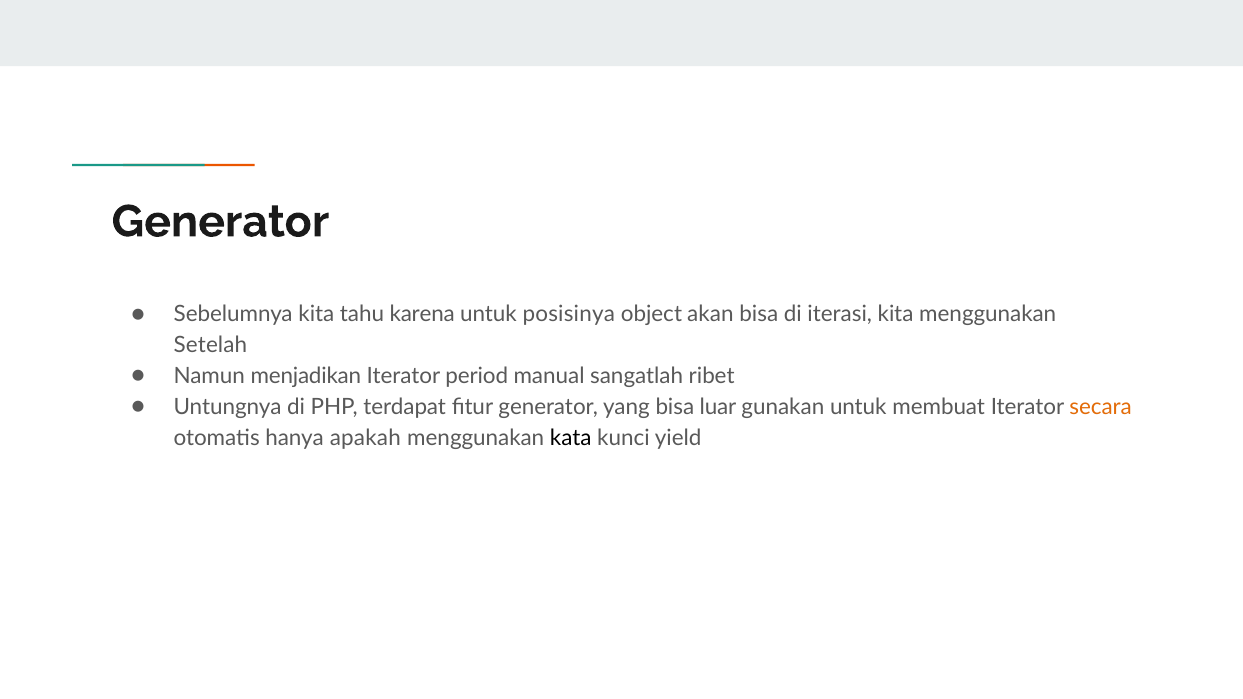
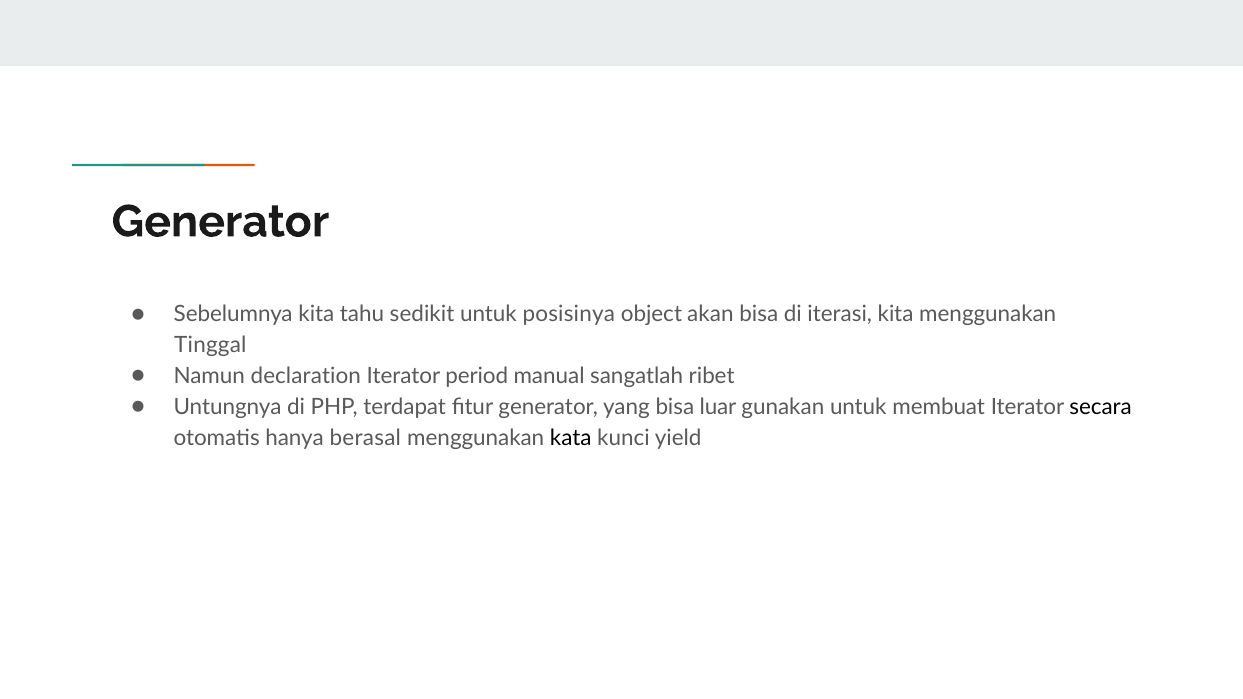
karena: karena -> sedikit
Setelah: Setelah -> Tinggal
menjadikan: menjadikan -> declaration
secara colour: orange -> black
apakah: apakah -> berasal
